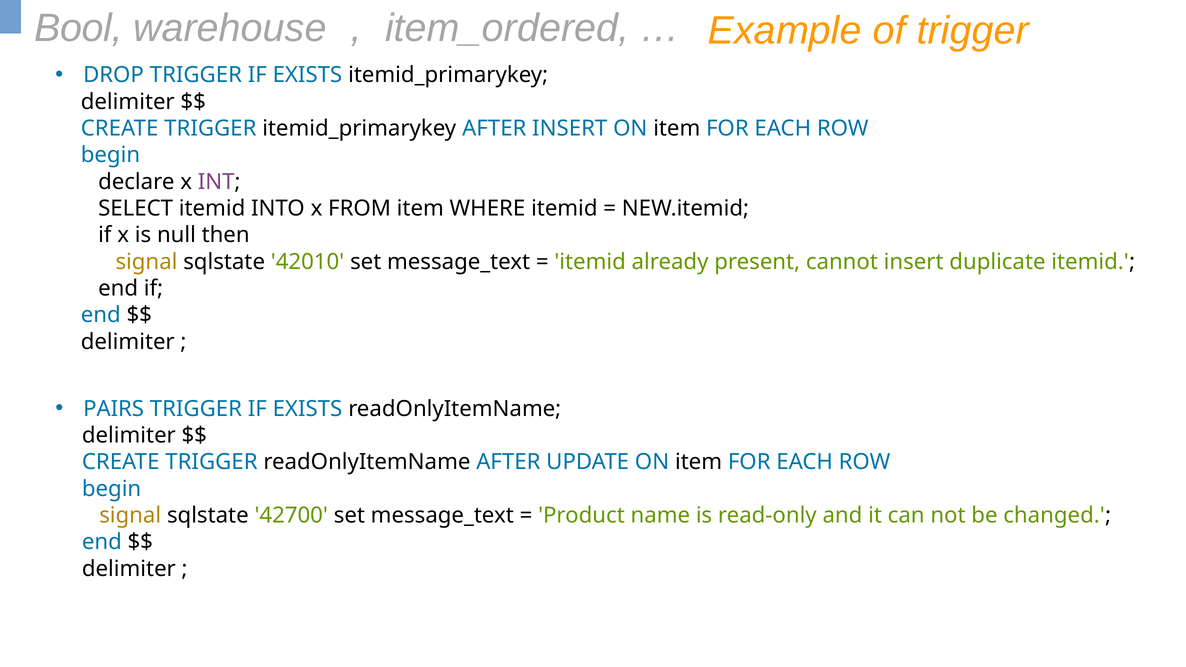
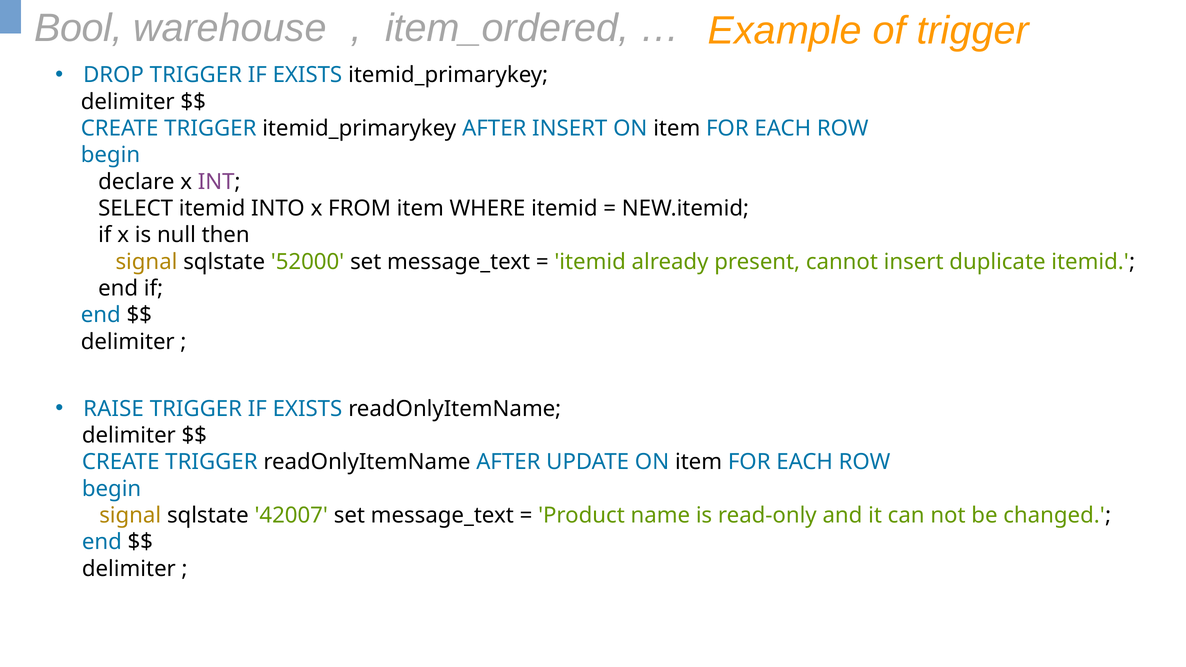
42010: 42010 -> 52000
PAIRS: PAIRS -> RAISE
42700: 42700 -> 42007
